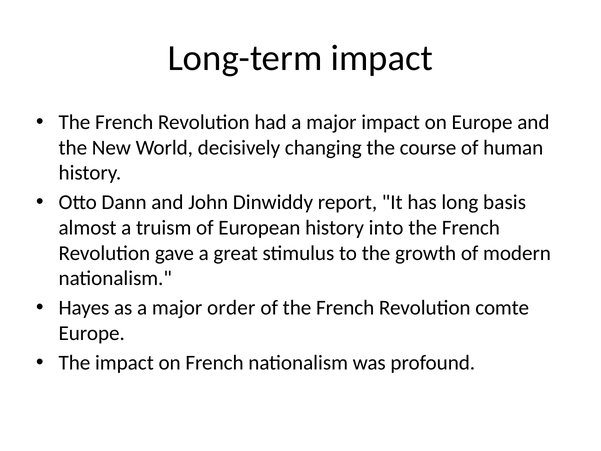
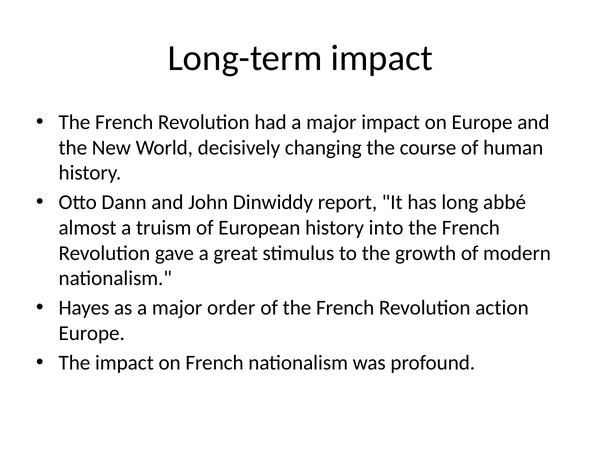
basis: basis -> abbé
comte: comte -> action
